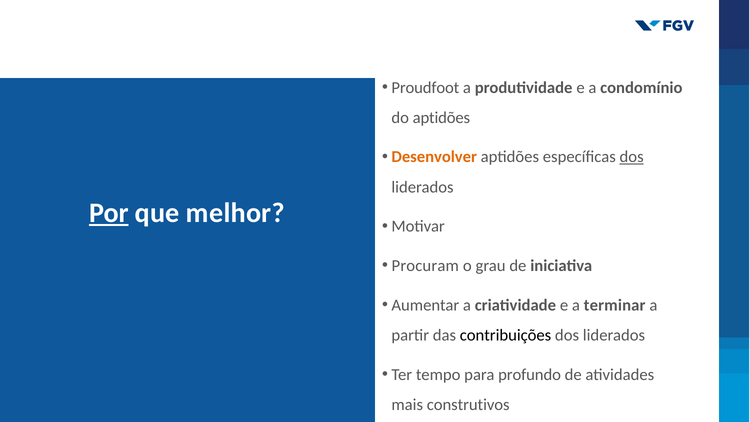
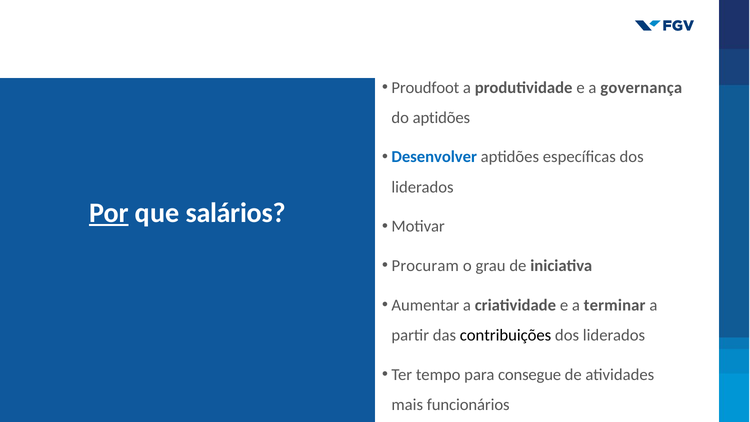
condomínio: condomínio -> governança
Desenvolver colour: orange -> blue
dos at (632, 157) underline: present -> none
melhor: melhor -> salários
profundo: profundo -> consegue
construtivos: construtivos -> funcionários
